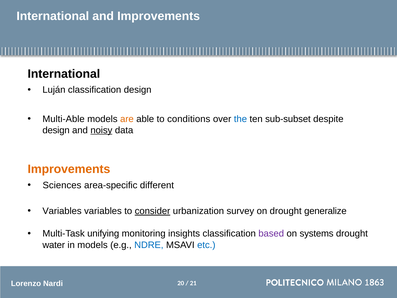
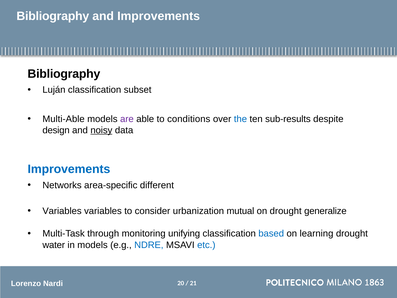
International at (53, 16): International -> Bibliography
International at (64, 74): International -> Bibliography
classification design: design -> subset
are colour: orange -> purple
sub-subset: sub-subset -> sub-results
Improvements at (69, 169) colour: orange -> blue
Sciences: Sciences -> Networks
consider underline: present -> none
survey: survey -> mutual
unifying: unifying -> through
insights: insights -> unifying
based colour: purple -> blue
systems: systems -> learning
